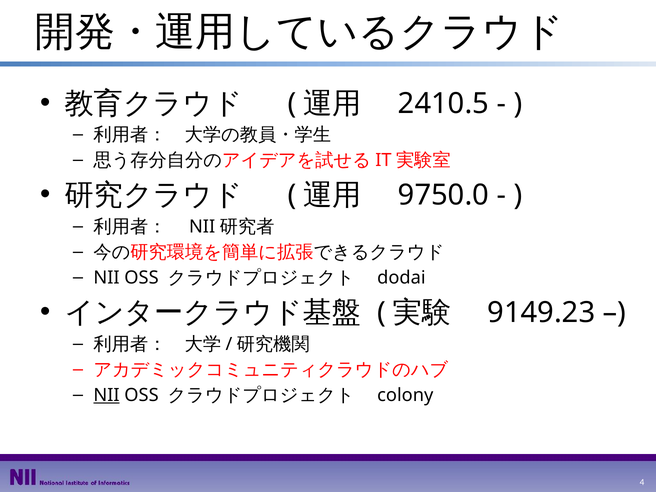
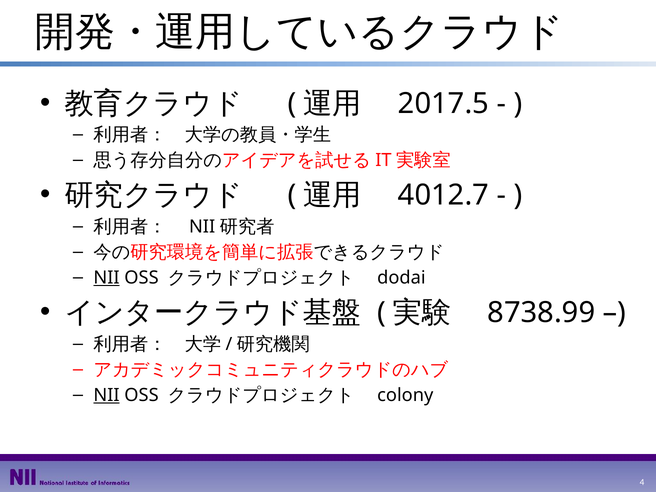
2410.5: 2410.5 -> 2017.5
9750.0: 9750.0 -> 4012.7
NII at (107, 278) underline: none -> present
9149.23: 9149.23 -> 8738.99
